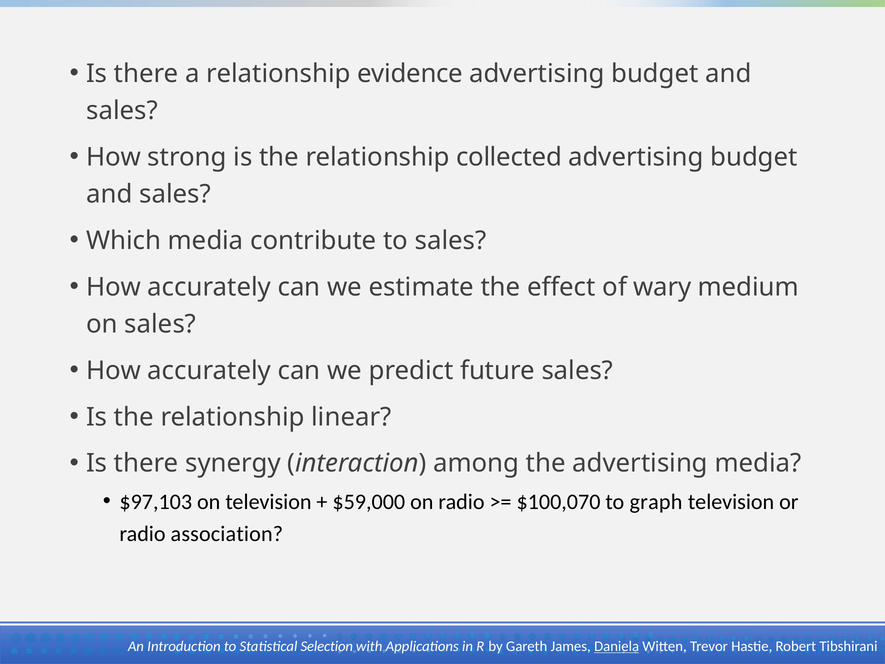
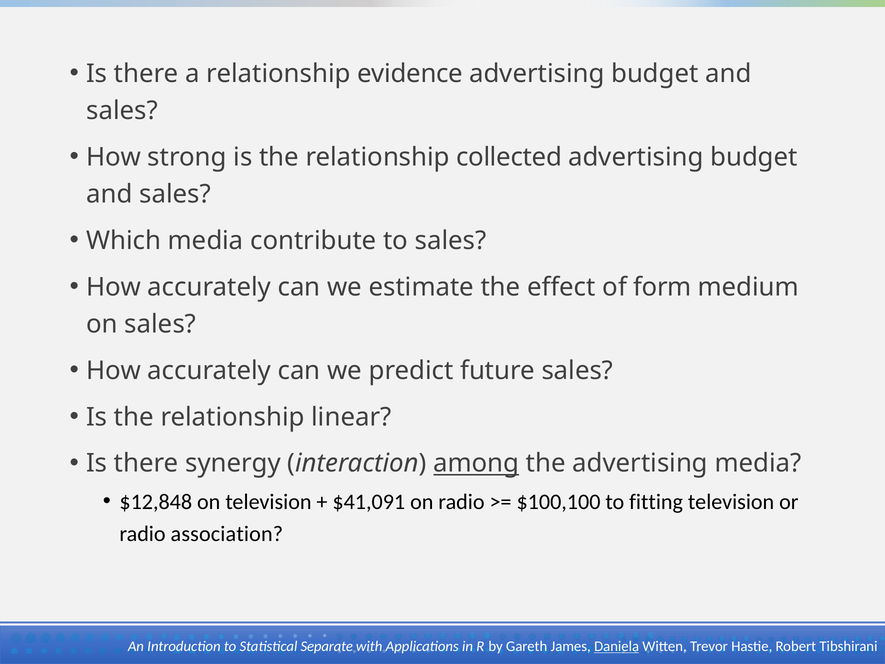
wary: wary -> form
among underline: none -> present
$97,103: $97,103 -> $12,848
$59,000: $59,000 -> $41,091
$100,070: $100,070 -> $100,100
graph: graph -> fitting
Selection: Selection -> Separate
